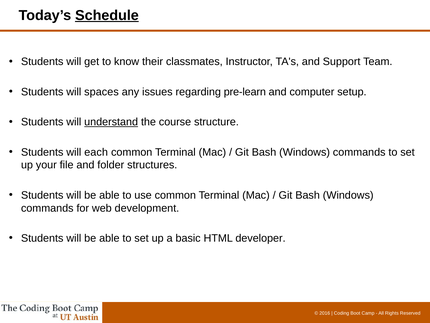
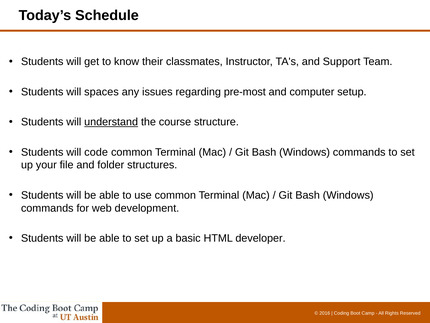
Schedule underline: present -> none
pre-learn: pre-learn -> pre-most
each: each -> code
